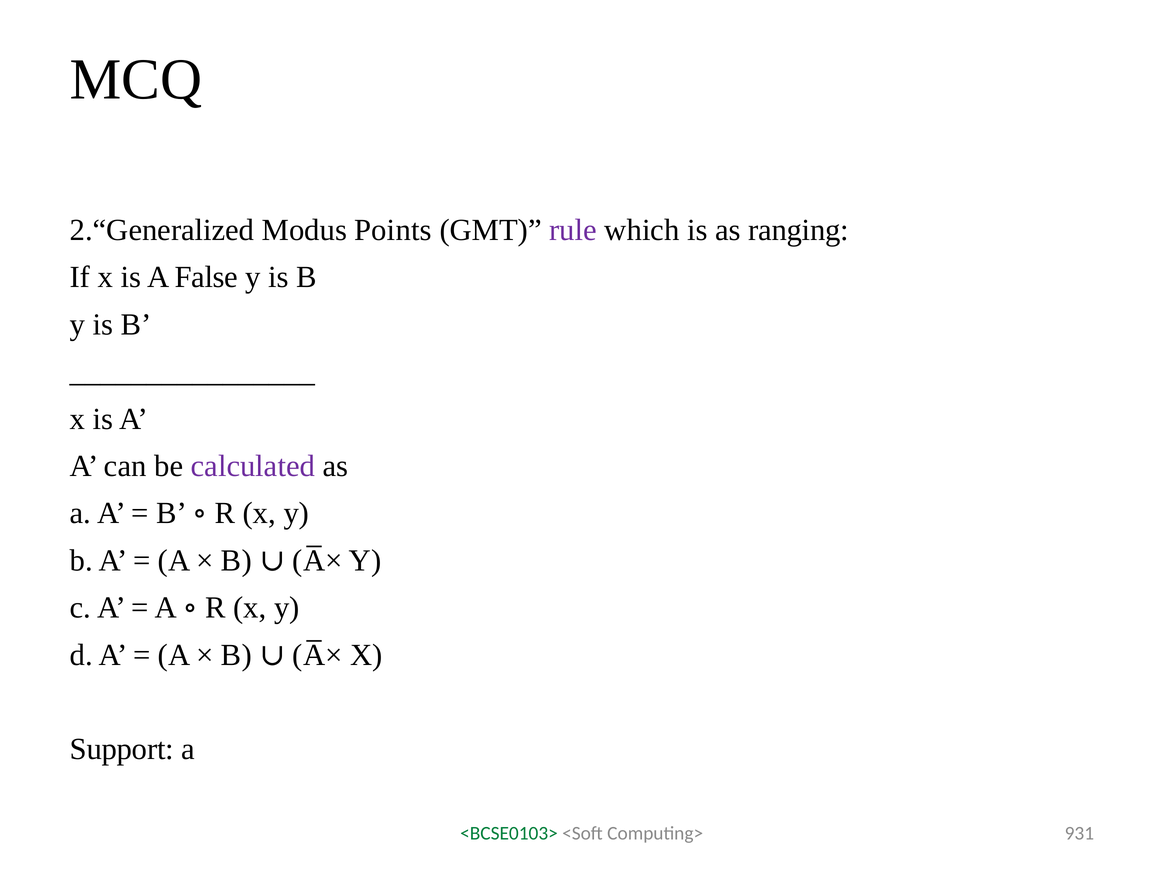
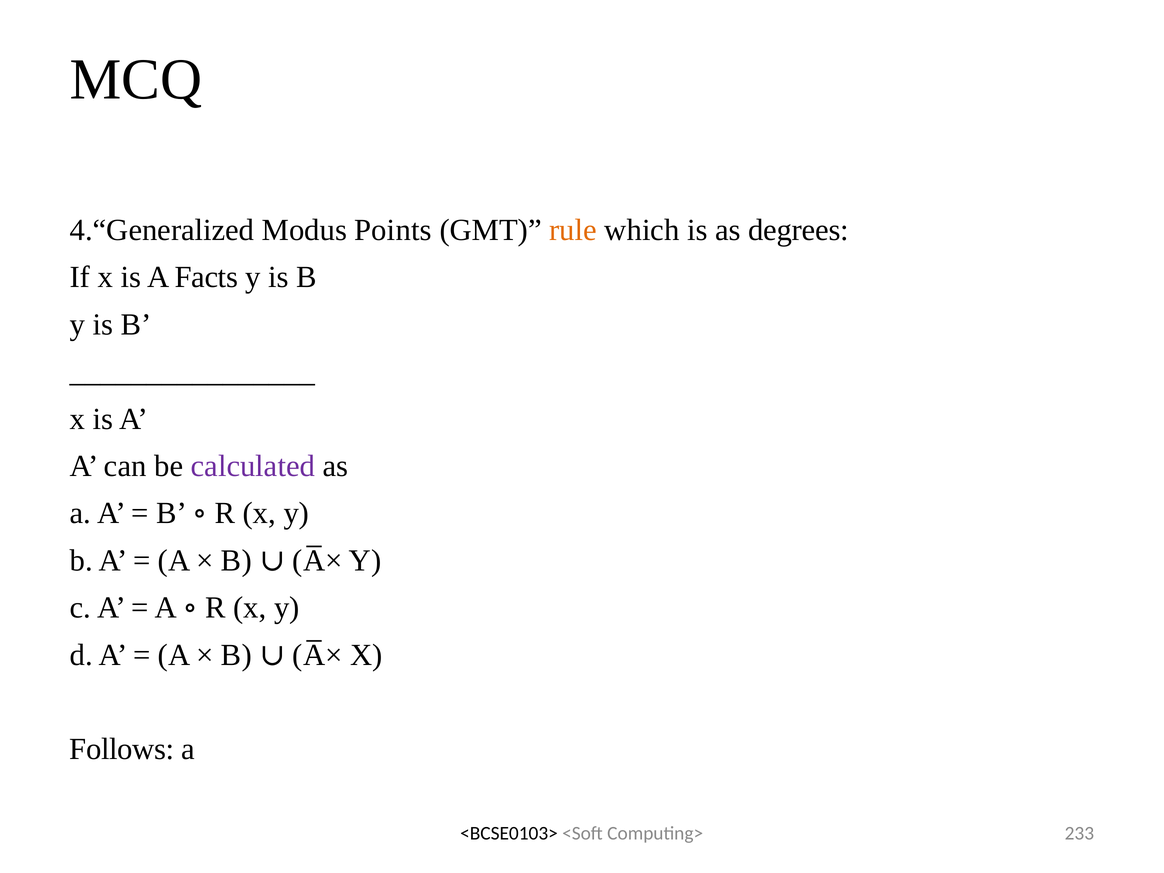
2.“Generalized: 2.“Generalized -> 4.“Generalized
rule colour: purple -> orange
ranging: ranging -> degrees
False: False -> Facts
Support: Support -> Follows
<BCSE0103> colour: green -> black
931: 931 -> 233
